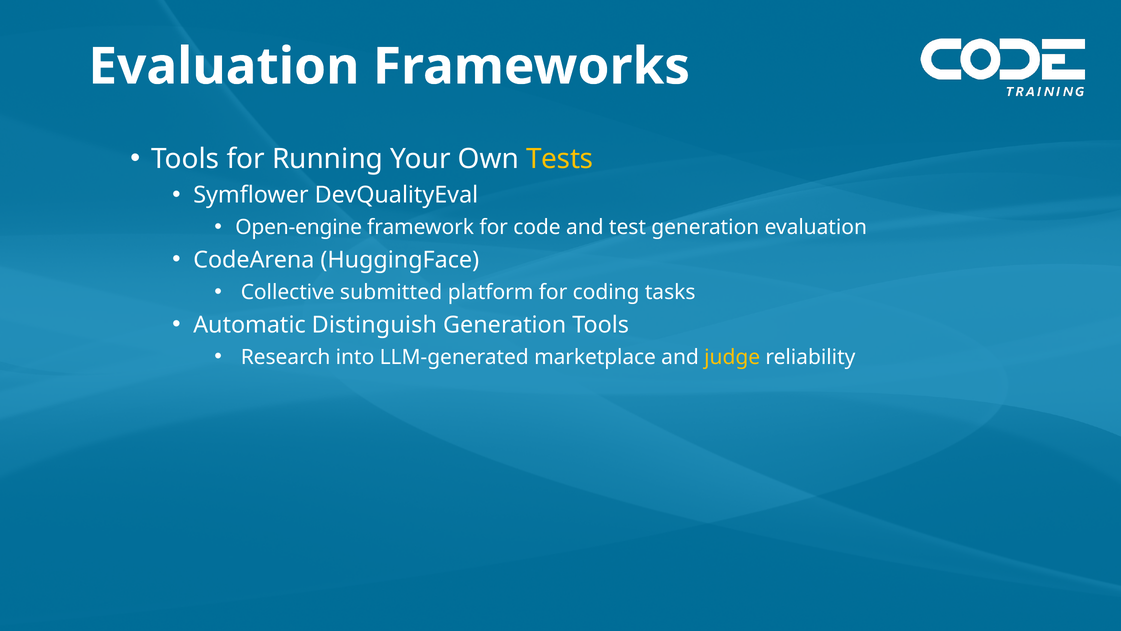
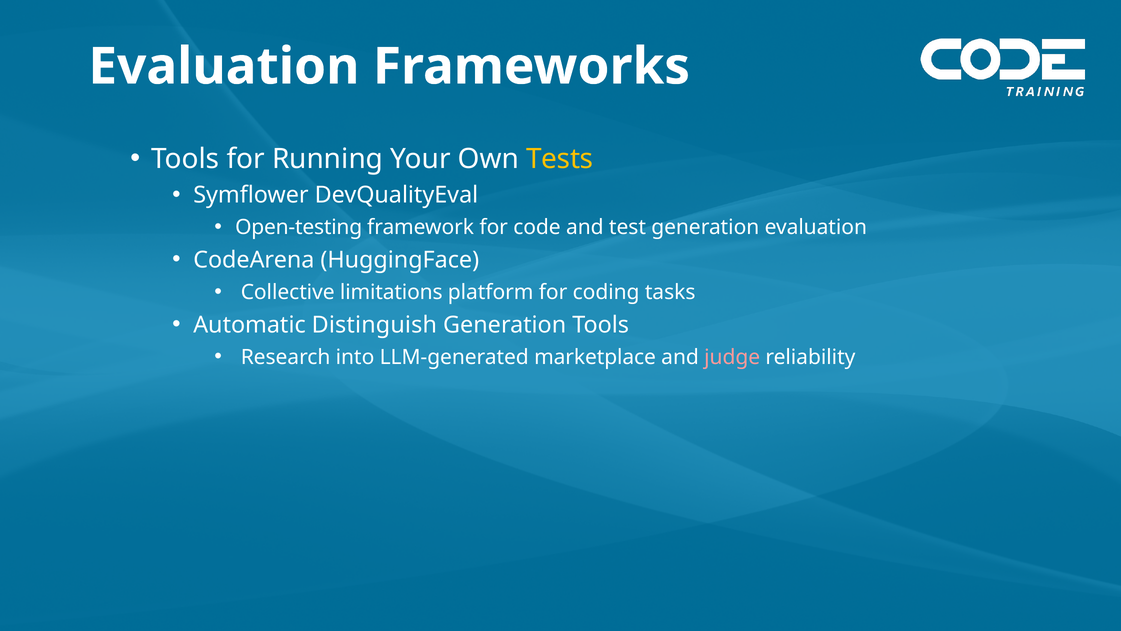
Open‑engine: Open‑engine -> Open‑testing
submitted: submitted -> limitations
judge colour: yellow -> pink
